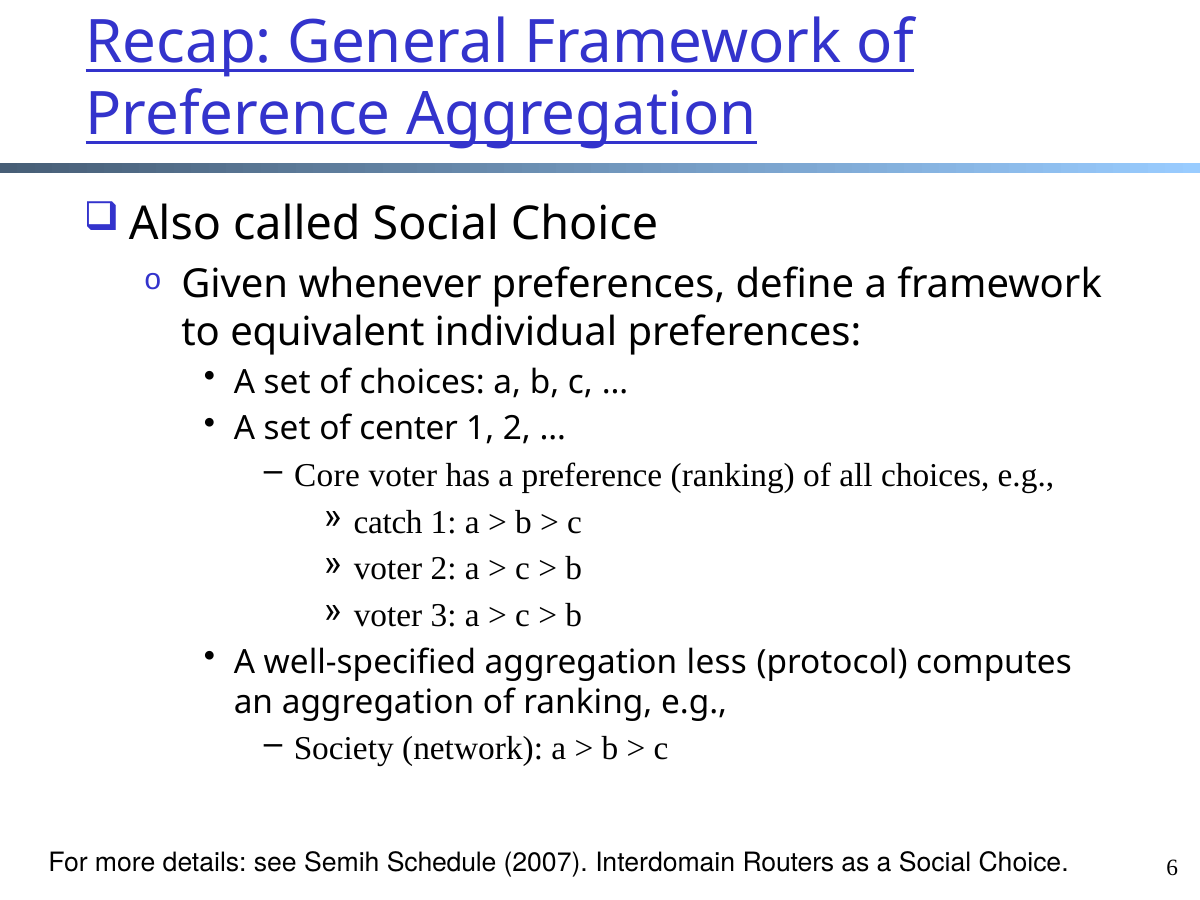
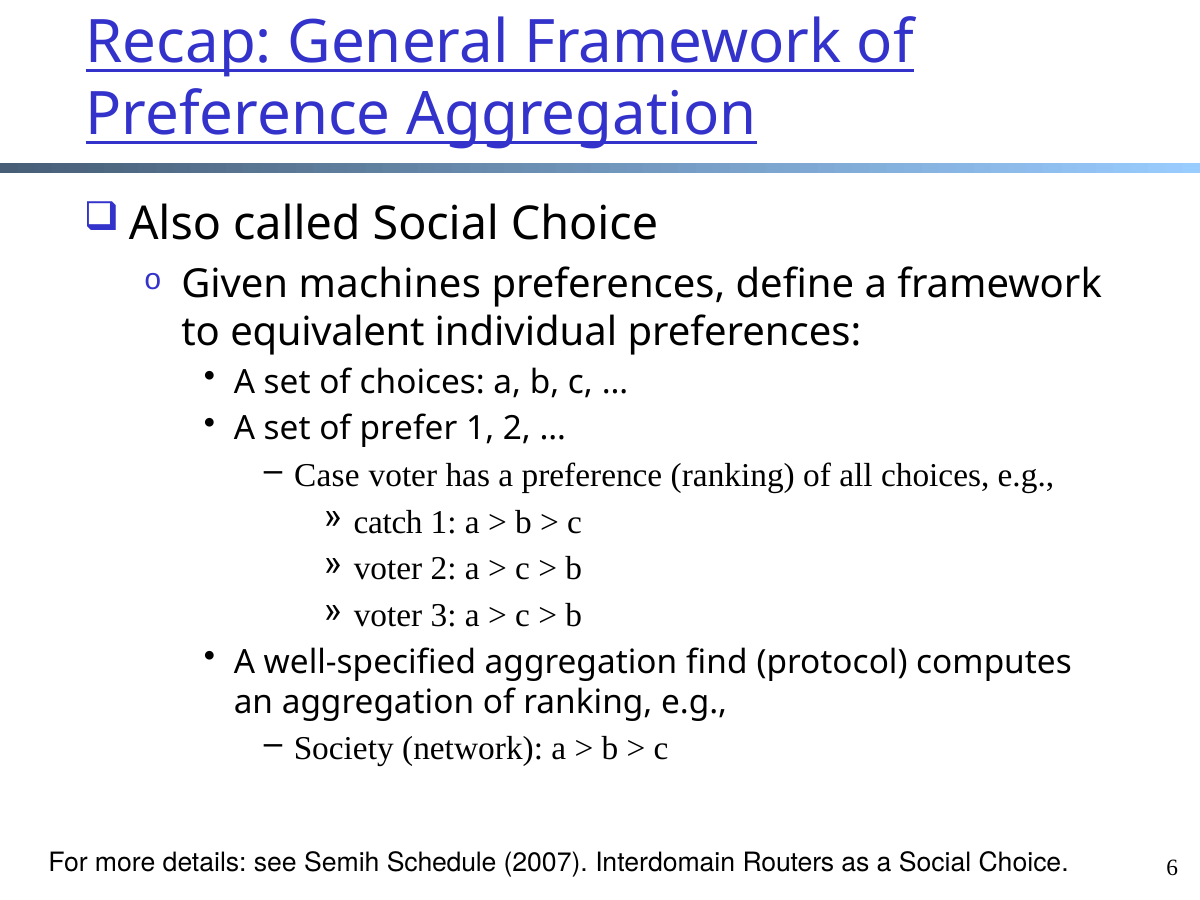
whenever: whenever -> machines
center: center -> prefer
Core: Core -> Case
less: less -> find
